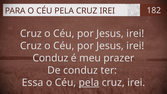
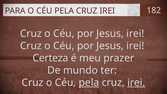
Conduz at (50, 58): Conduz -> Certeza
De conduz: conduz -> mundo
Essa at (33, 83): Essa -> Cruz
irei at (136, 83) underline: none -> present
